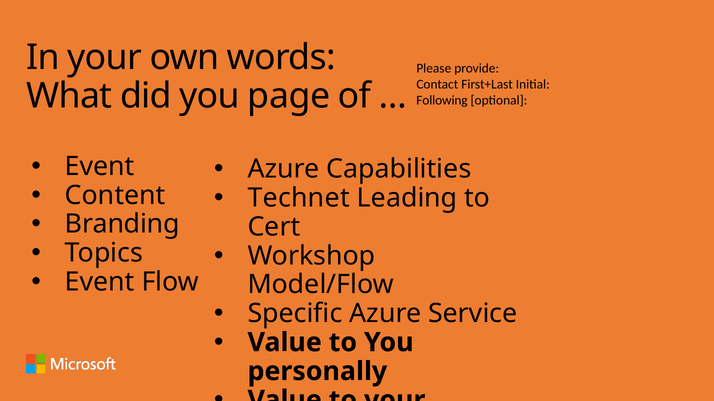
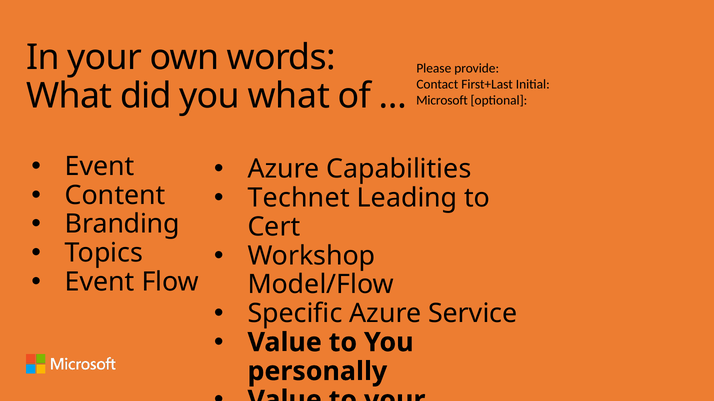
you page: page -> what
Following: Following -> Microsoft
